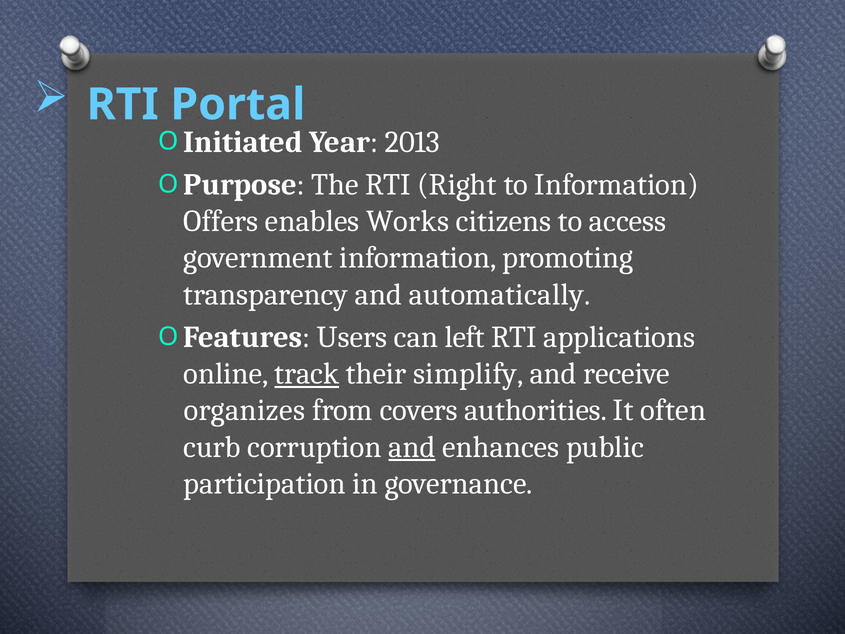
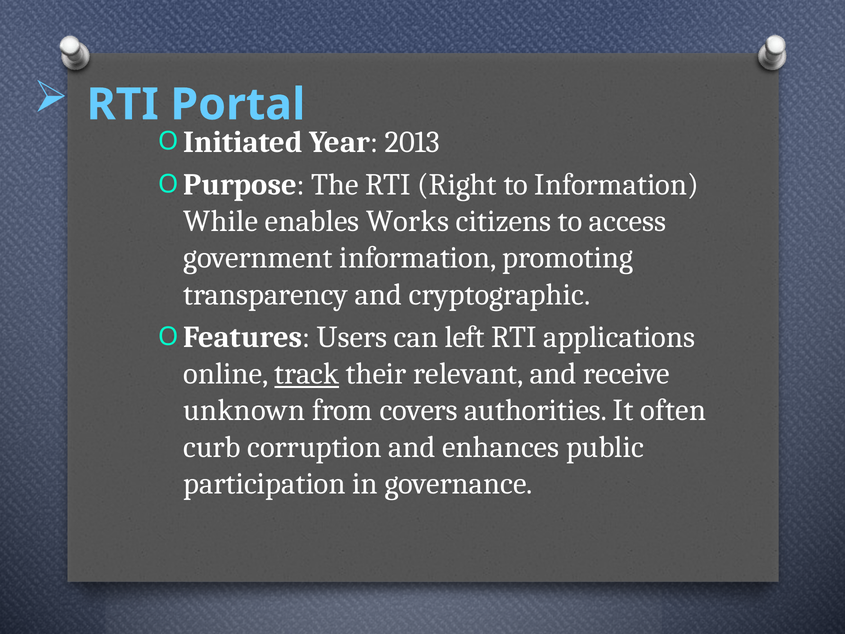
Offers: Offers -> While
automatically: automatically -> cryptographic
simplify: simplify -> relevant
organizes: organizes -> unknown
and at (412, 447) underline: present -> none
